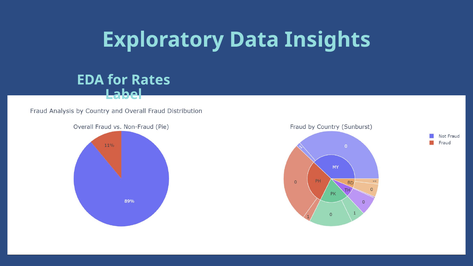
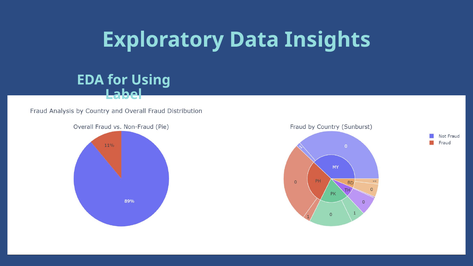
Rates: Rates -> Using
